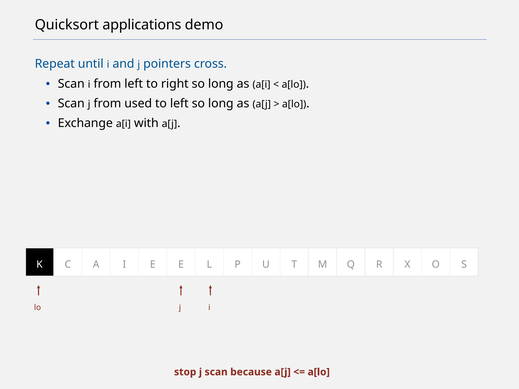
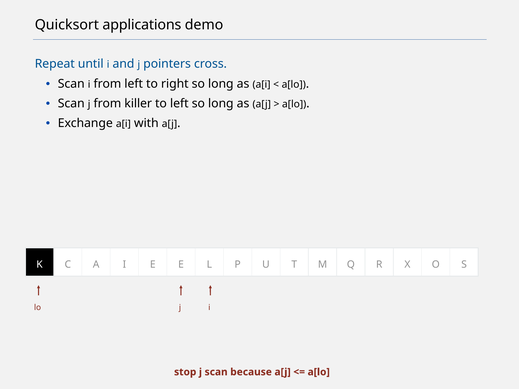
used: used -> killer
